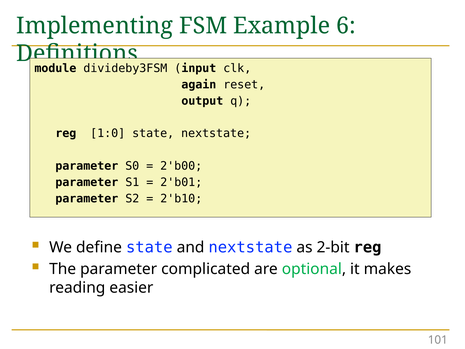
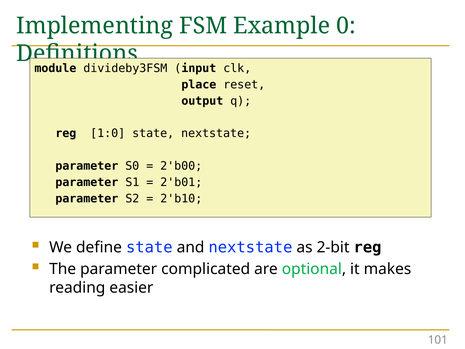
6: 6 -> 0
again: again -> place
